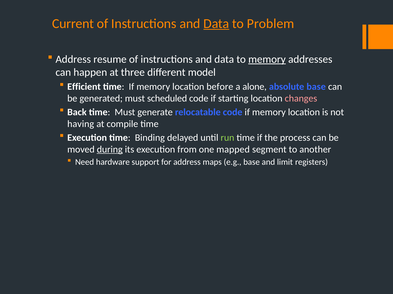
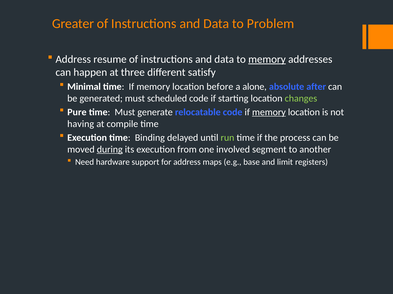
Current: Current -> Greater
Data at (216, 24) underline: present -> none
model: model -> satisfy
Efficient: Efficient -> Minimal
absolute base: base -> after
changes colour: pink -> light green
Back: Back -> Pure
memory at (269, 112) underline: none -> present
mapped: mapped -> involved
